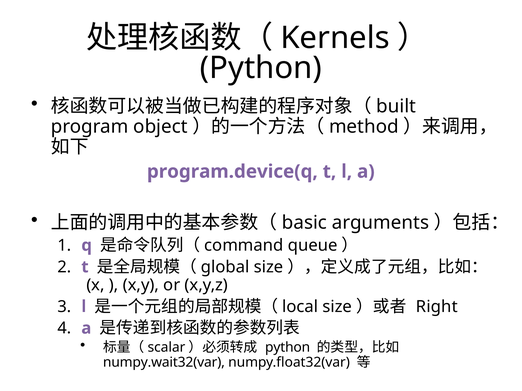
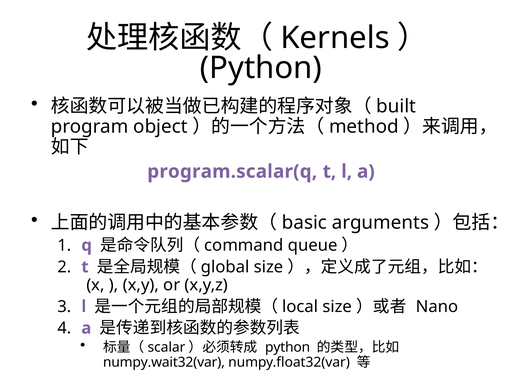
program.device(q: program.device(q -> program.scalar(q
Right: Right -> Nano
